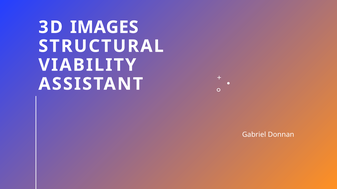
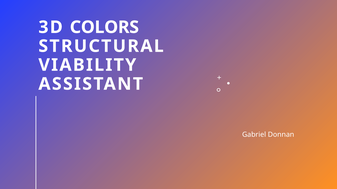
IMAGES: IMAGES -> COLORS
